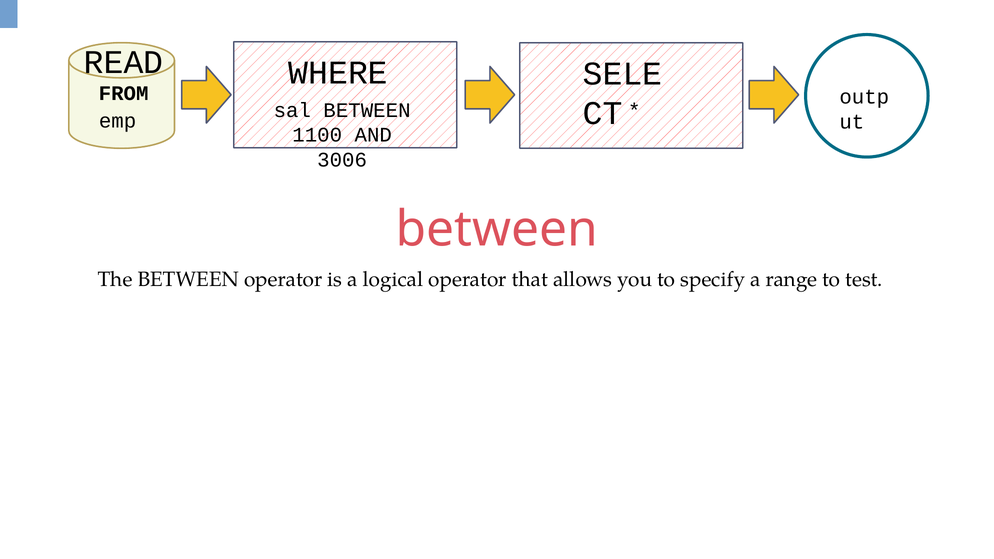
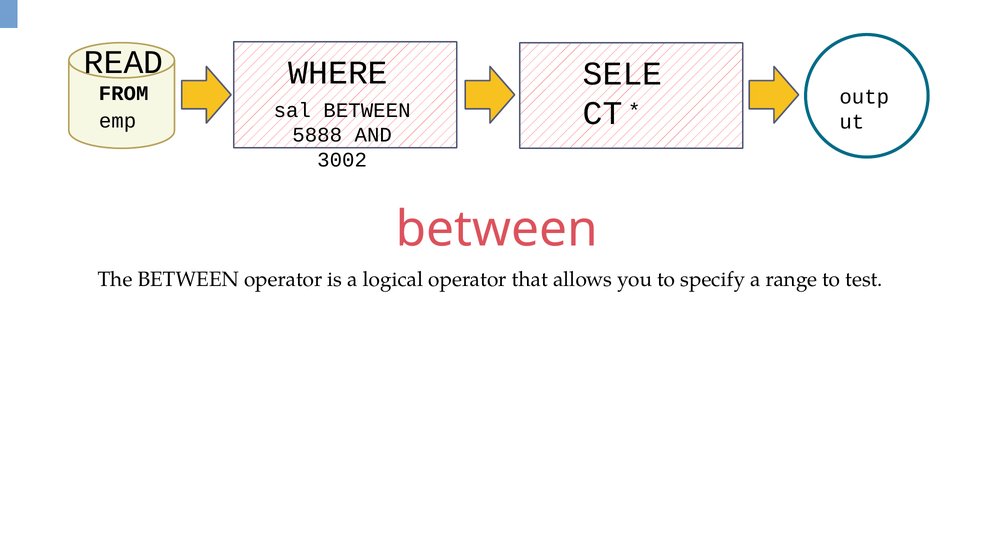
1100: 1100 -> 5888
3006: 3006 -> 3002
